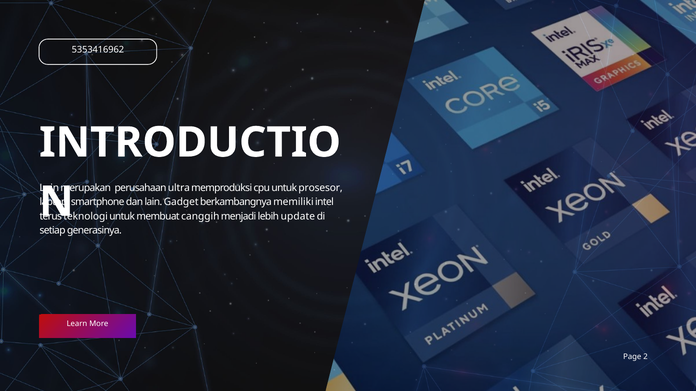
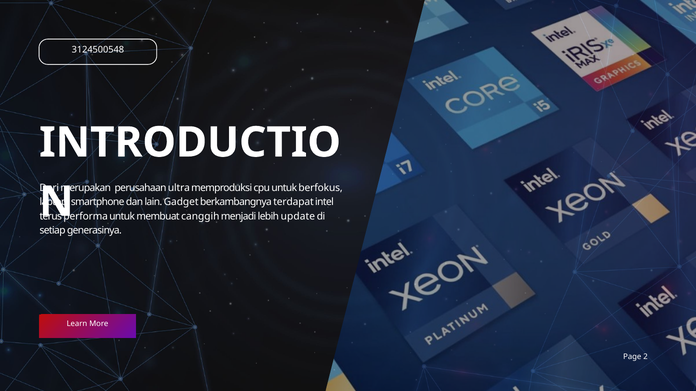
5353416962: 5353416962 -> 3124500548
Lain at (49, 188): Lain -> Dari
prosesor: prosesor -> berfokus
memiliki: memiliki -> terdapat
teknologi: teknologi -> performa
